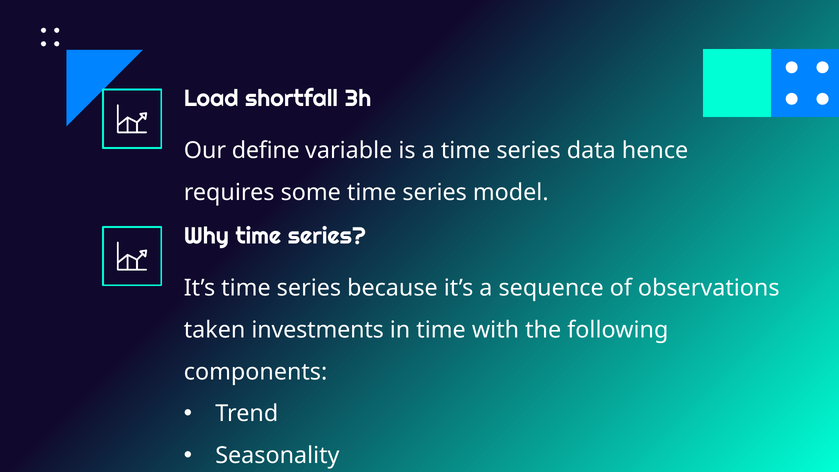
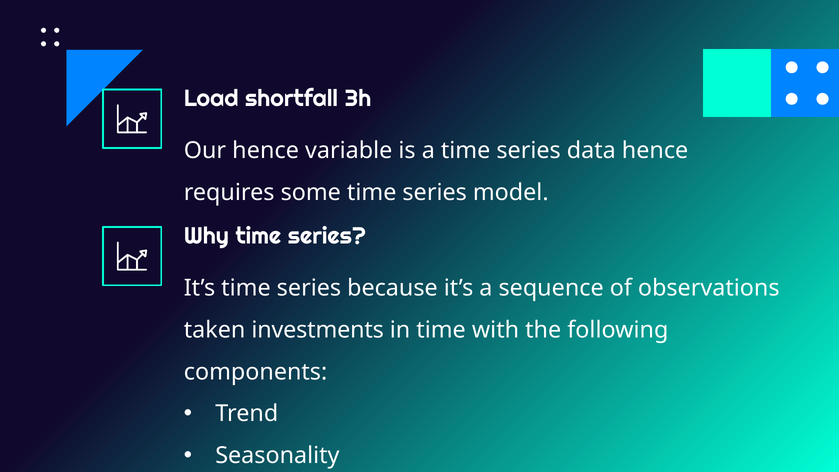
Our define: define -> hence
